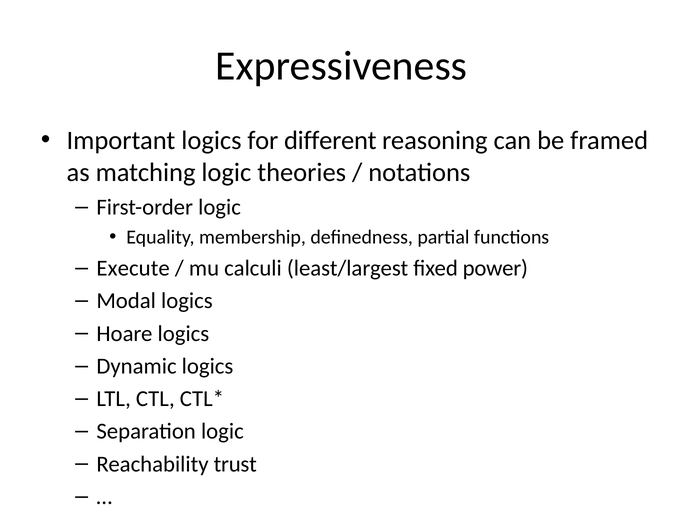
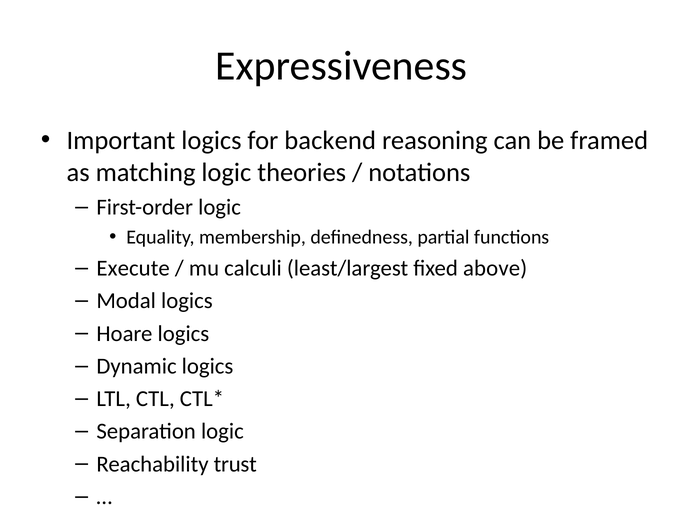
different: different -> backend
power: power -> above
